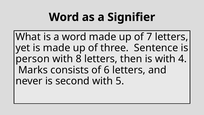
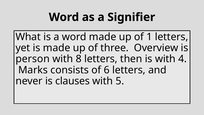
7: 7 -> 1
Sentence: Sentence -> Overview
second: second -> clauses
